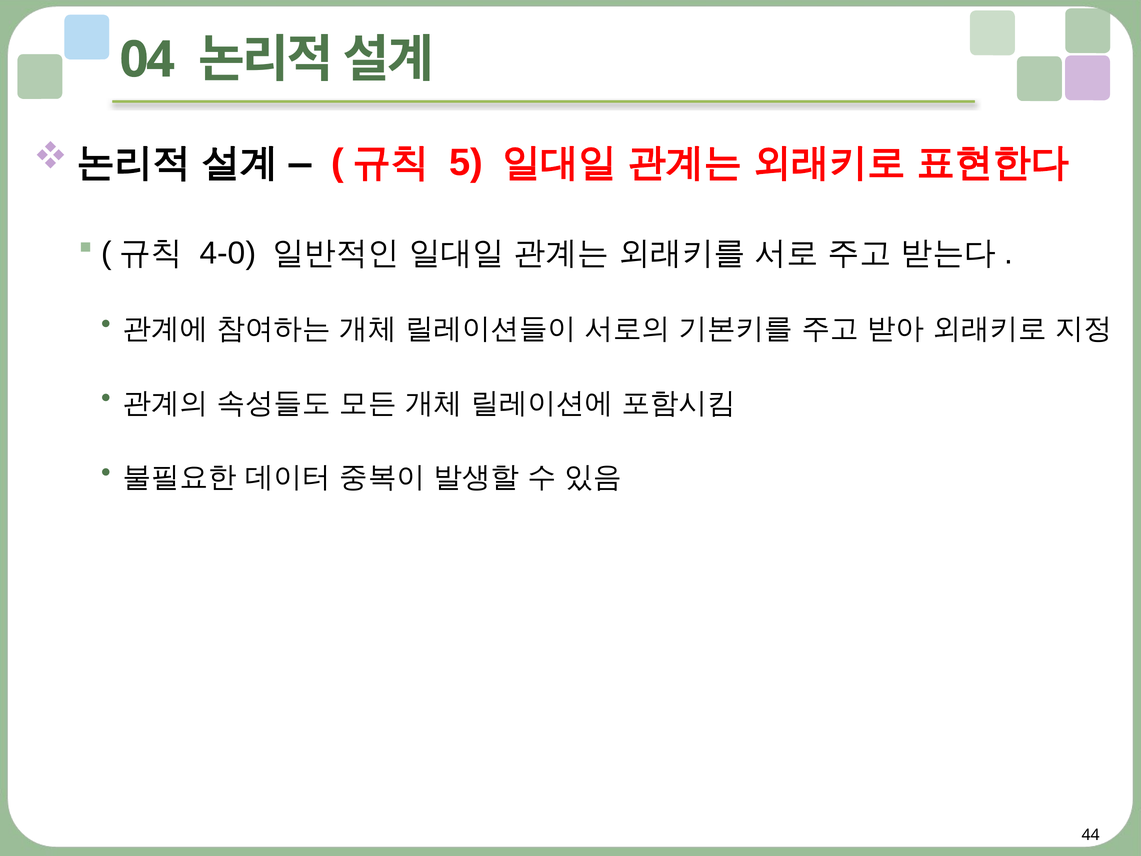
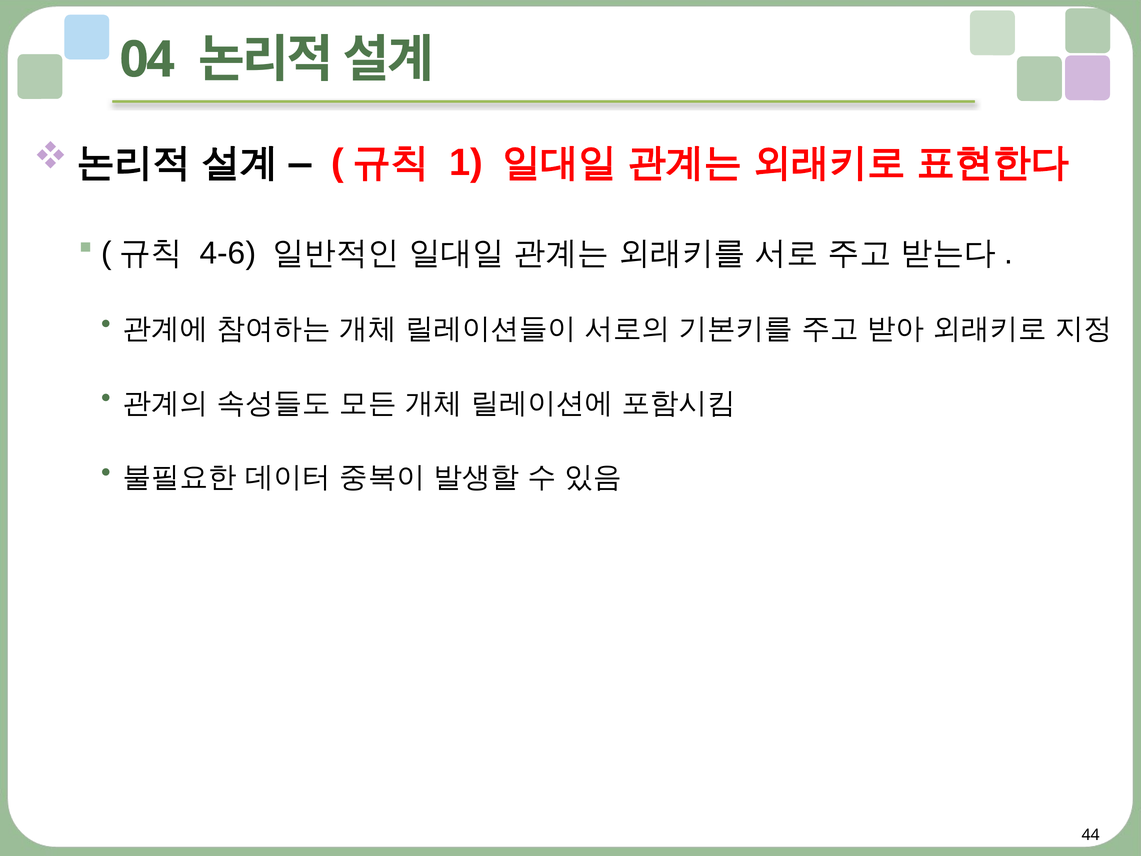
5: 5 -> 1
4-0: 4-0 -> 4-6
